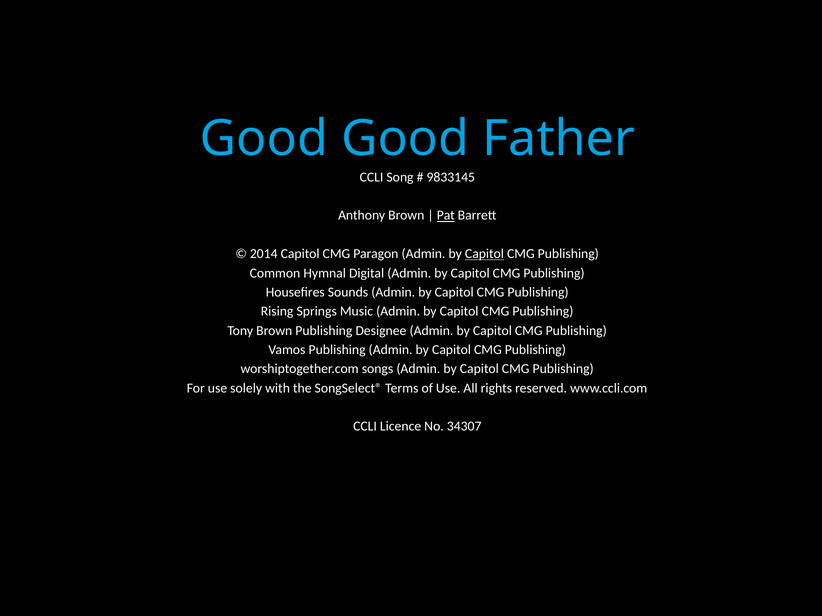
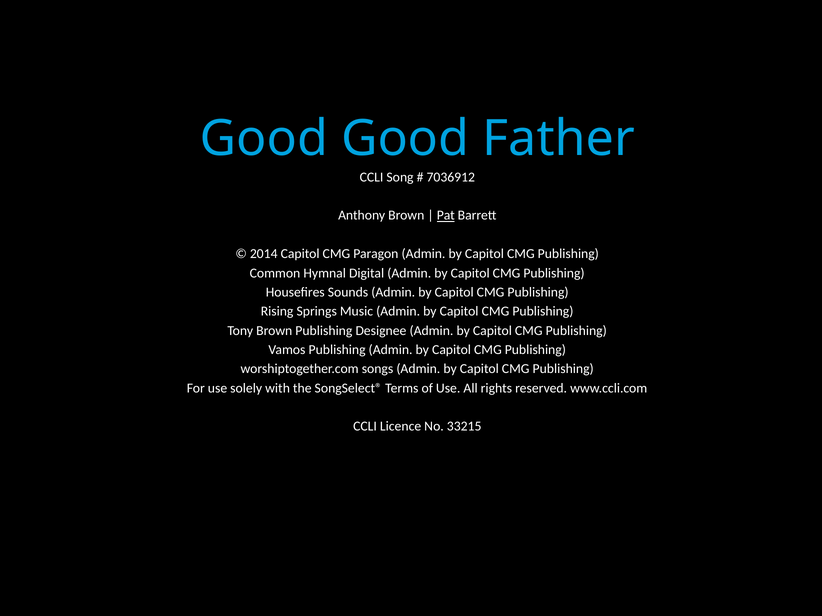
9833145: 9833145 -> 7036912
Capitol at (484, 254) underline: present -> none
34307: 34307 -> 33215
